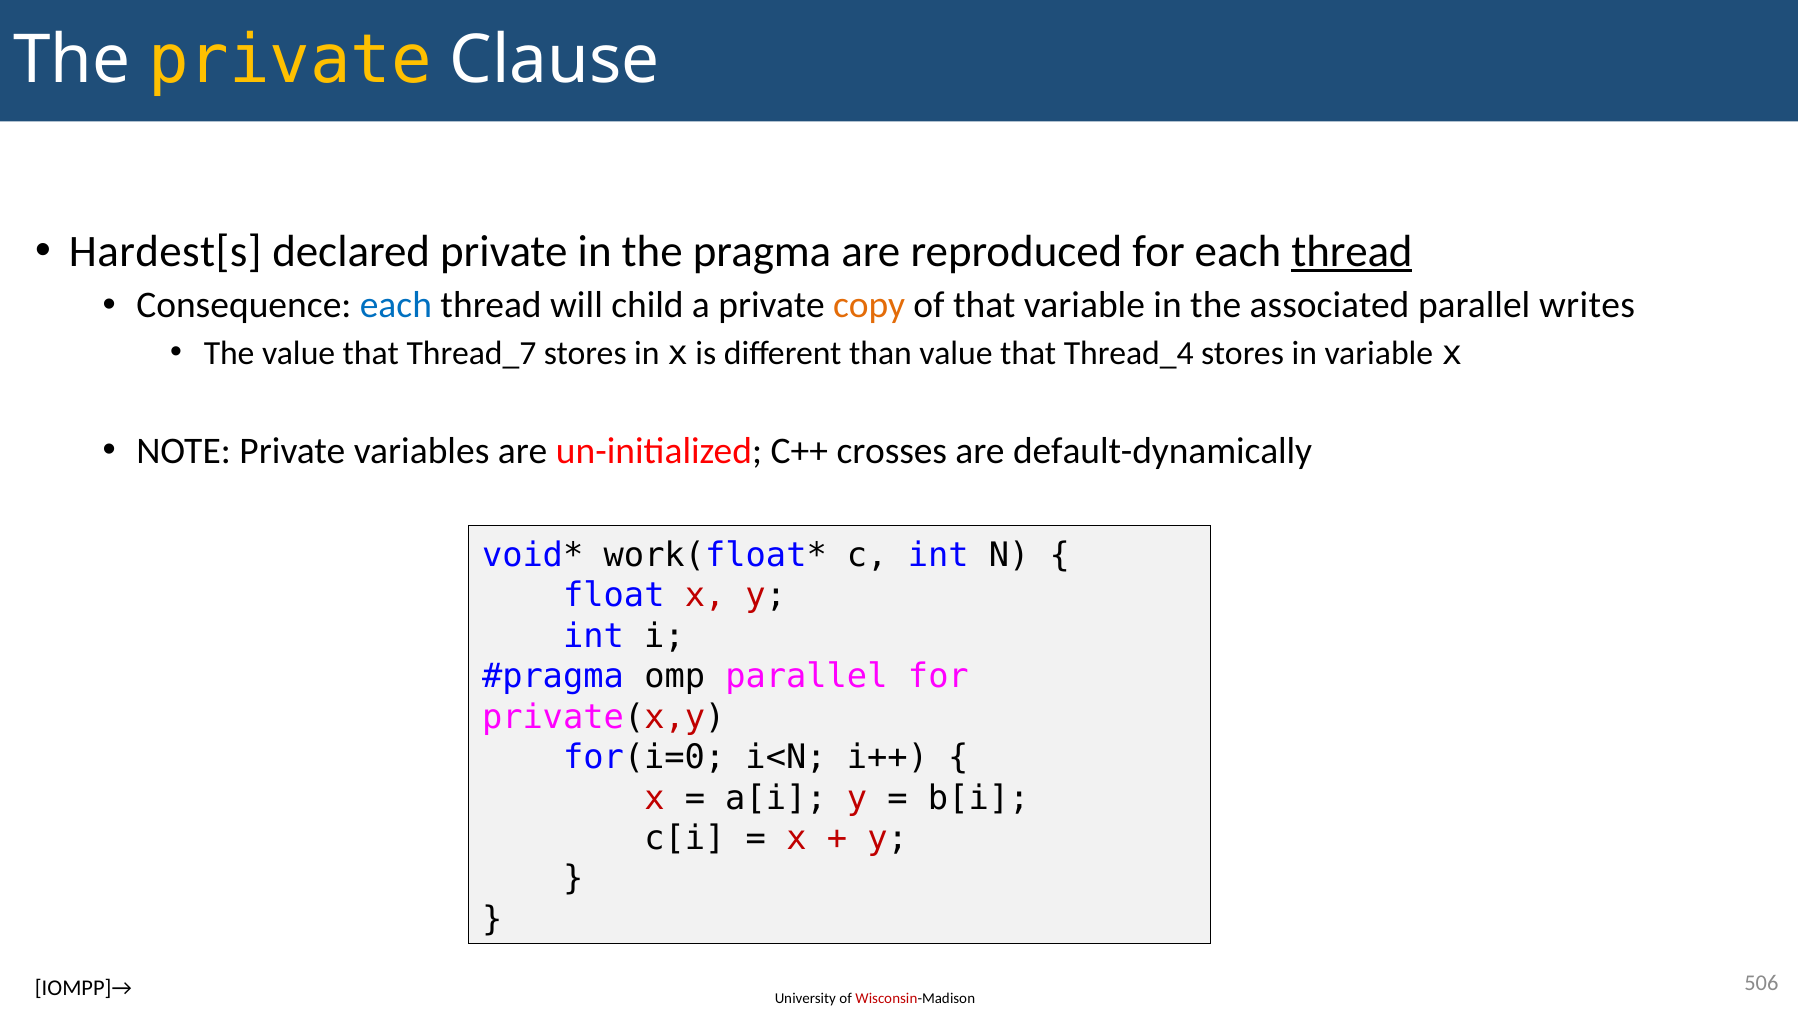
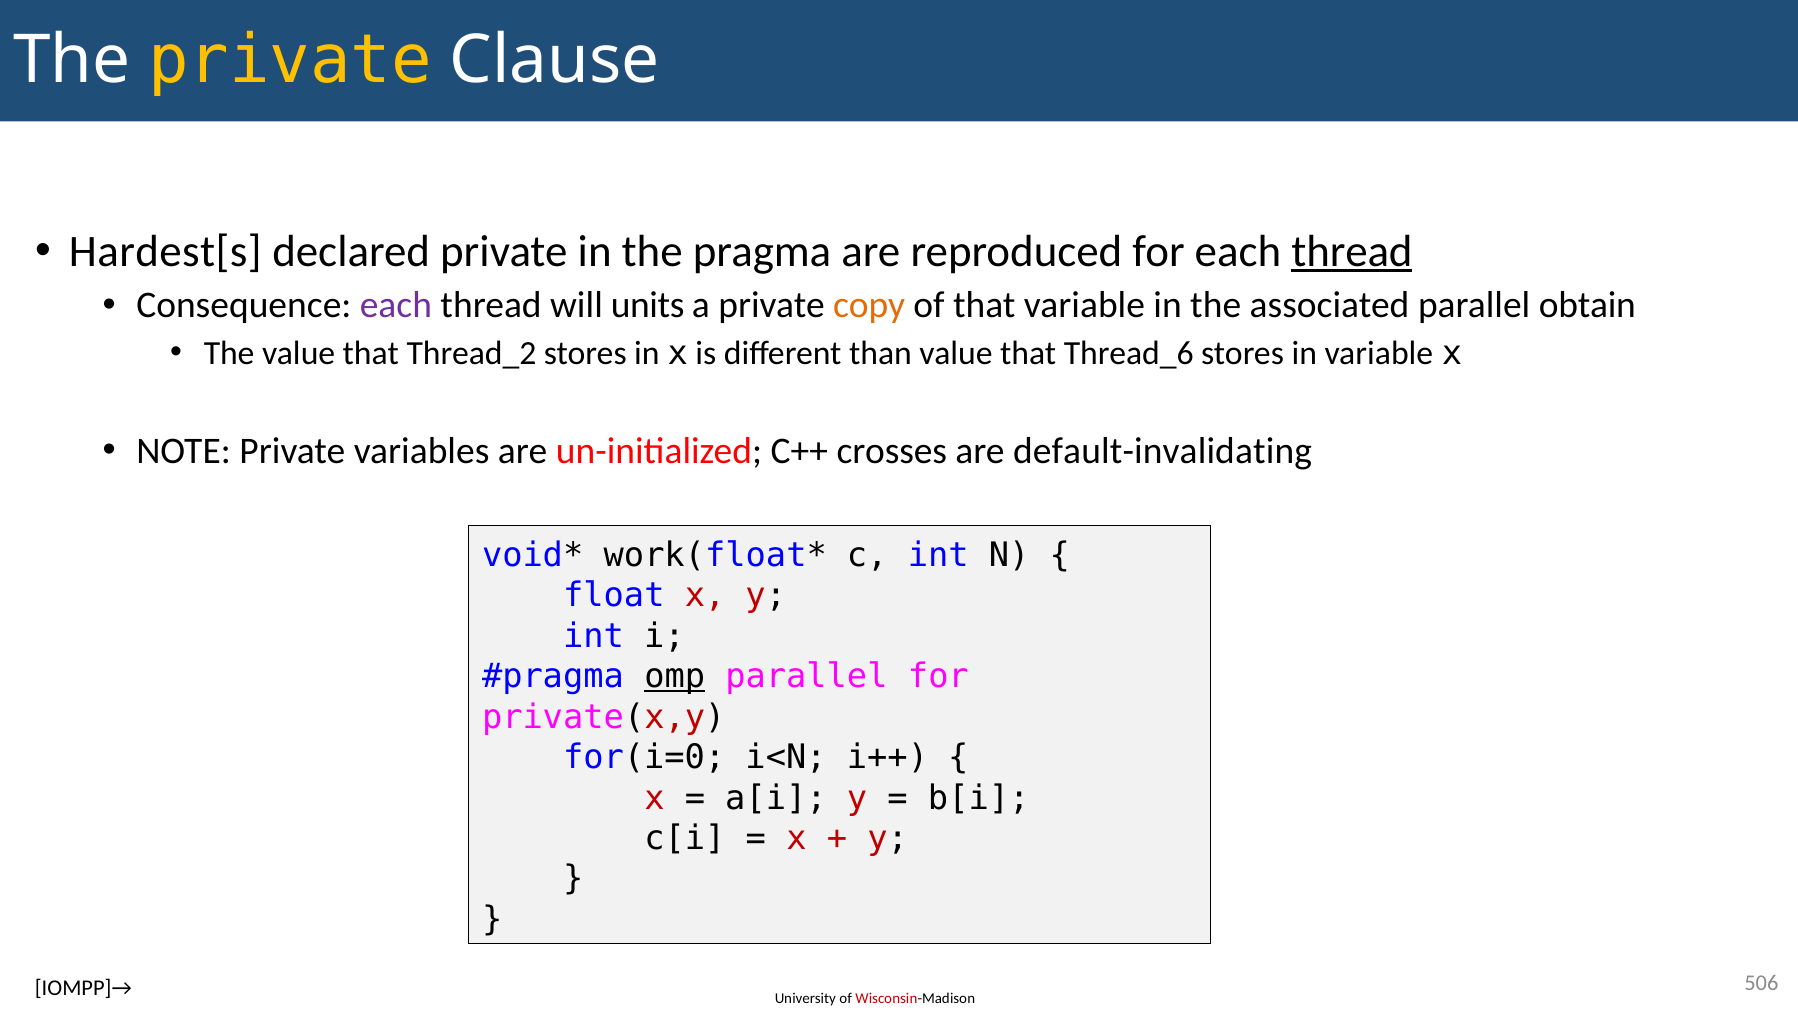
each at (396, 305) colour: blue -> purple
child: child -> units
writes: writes -> obtain
Thread_7: Thread_7 -> Thread_2
Thread_4: Thread_4 -> Thread_6
default-dynamically: default-dynamically -> default-invalidating
omp underline: none -> present
